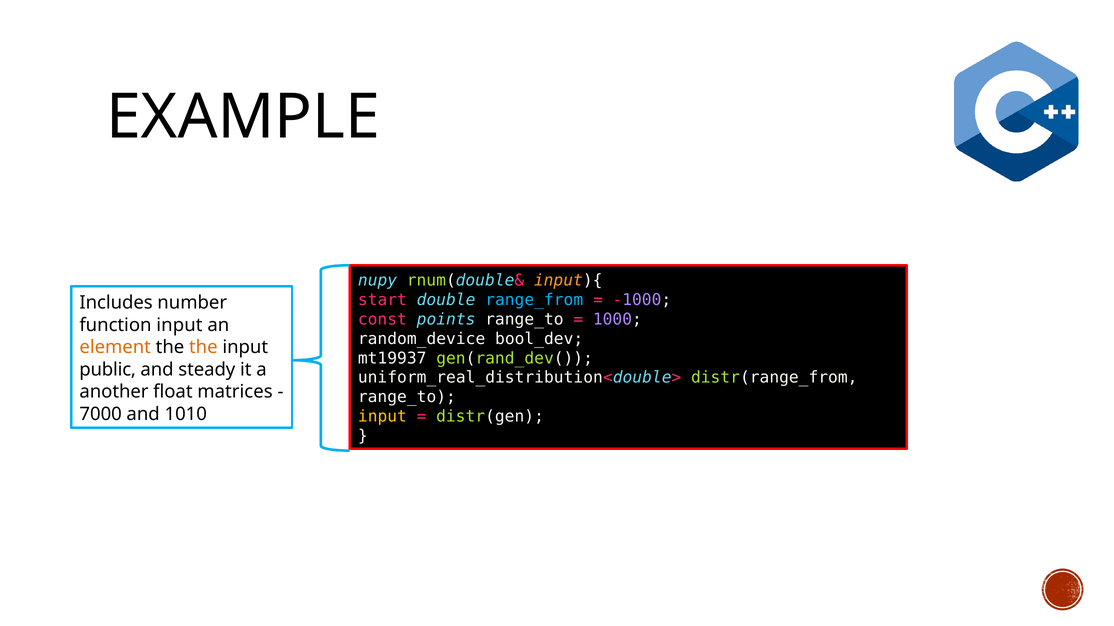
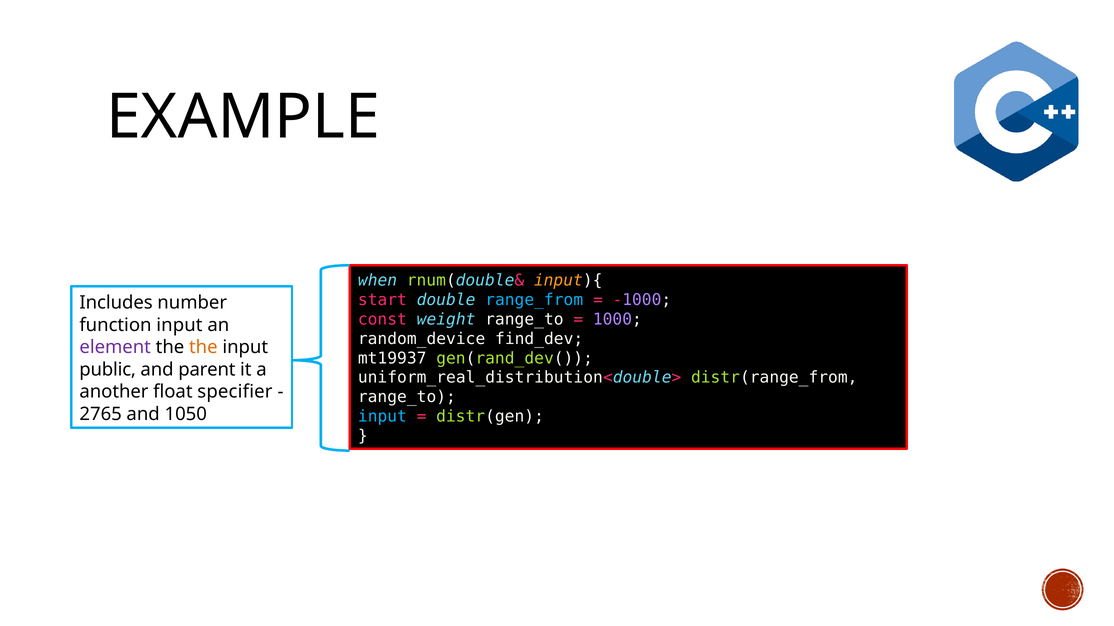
nupy: nupy -> when
points: points -> weight
bool_dev: bool_dev -> find_dev
element colour: orange -> purple
steady: steady -> parent
matrices: matrices -> specifier
7000: 7000 -> 2765
1010: 1010 -> 1050
input at (382, 417) colour: yellow -> light blue
